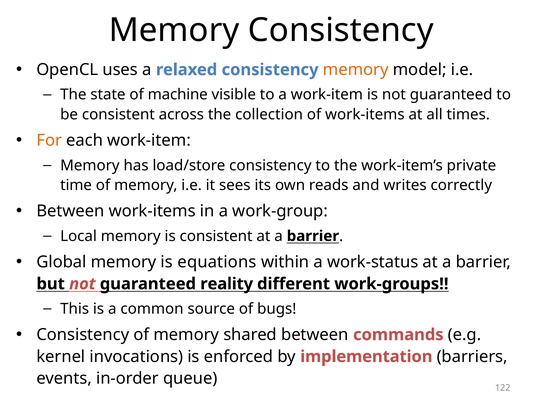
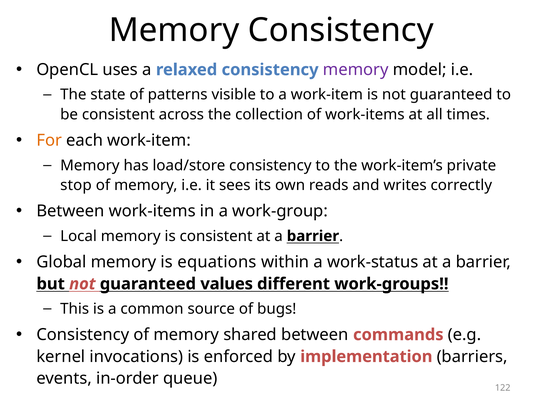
memory at (356, 70) colour: orange -> purple
machine: machine -> patterns
time: time -> stop
reality: reality -> values
